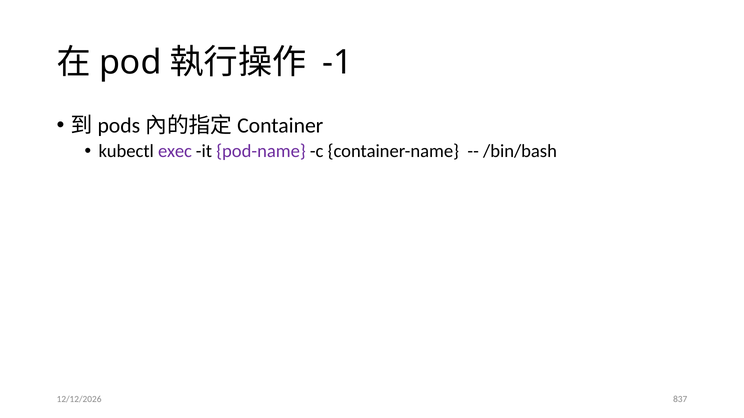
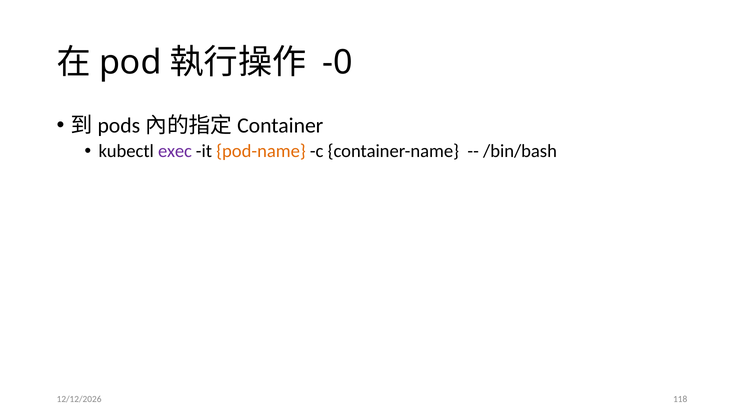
-1: -1 -> -0
pod-name colour: purple -> orange
837: 837 -> 118
